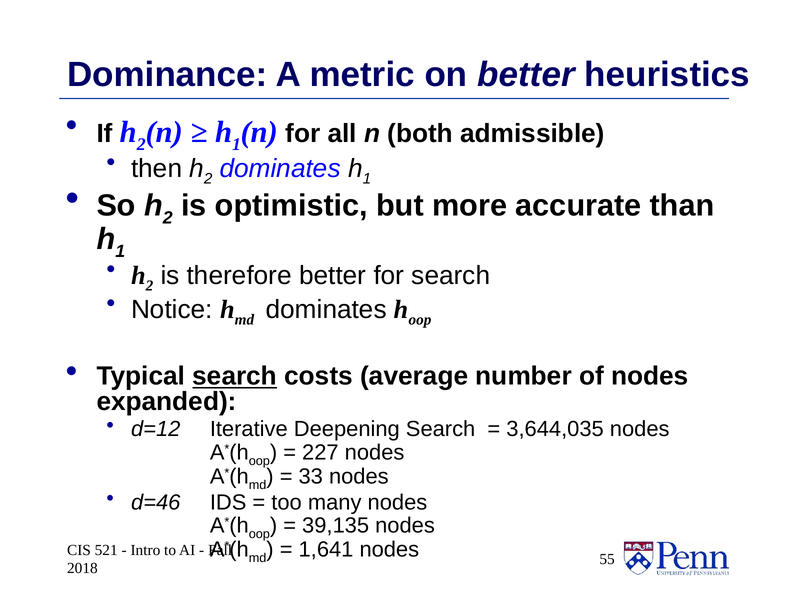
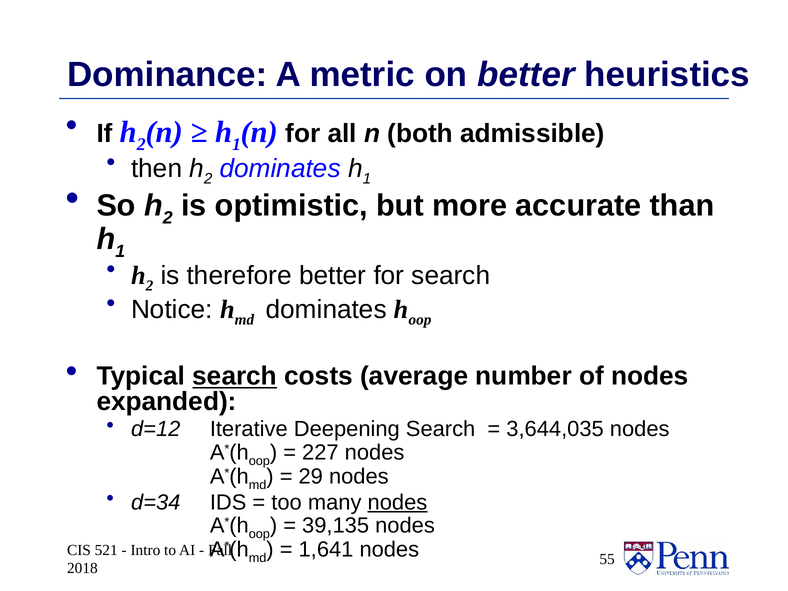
33: 33 -> 29
d=46: d=46 -> d=34
nodes at (397, 502) underline: none -> present
